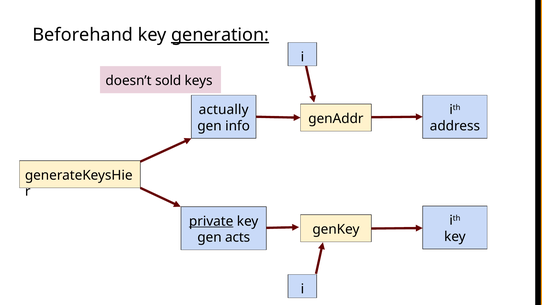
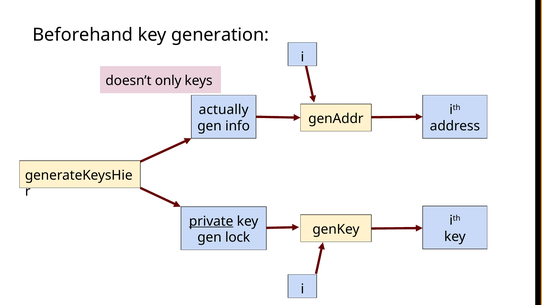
generation underline: present -> none
sold: sold -> only
acts: acts -> lock
